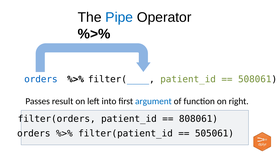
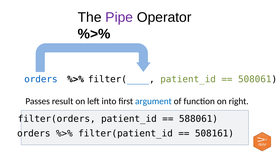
Pipe colour: blue -> purple
808061: 808061 -> 588061
505061: 505061 -> 508161
